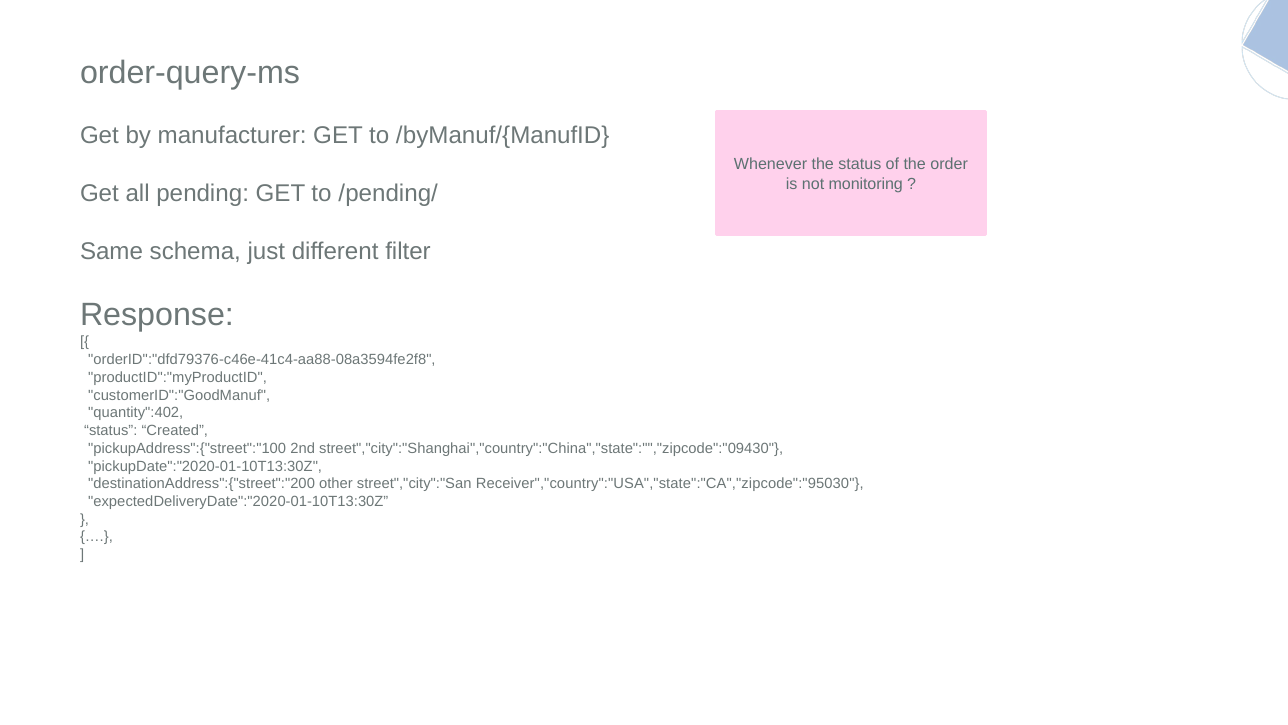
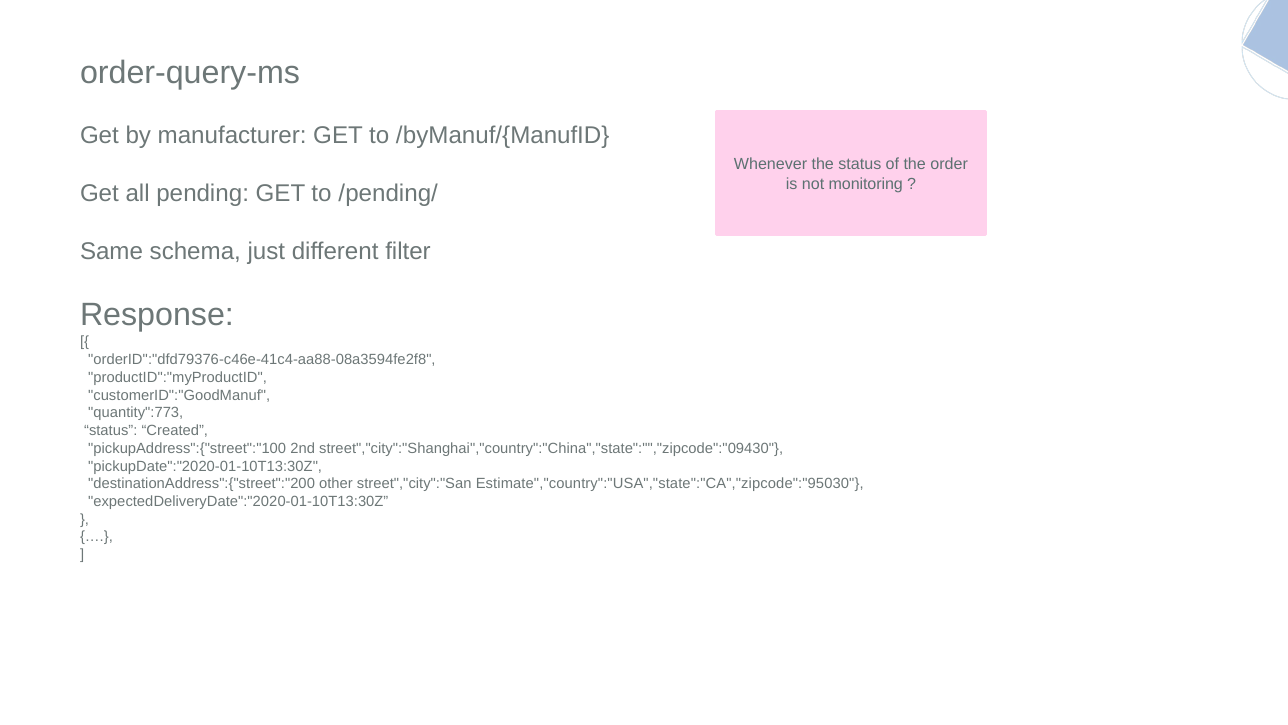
quantity":402: quantity":402 -> quantity":773
Receiver","country":"USA","state":"CA","zipcode":"95030: Receiver","country":"USA","state":"CA","zipcode":"95030 -> Estimate","country":"USA","state":"CA","zipcode":"95030
